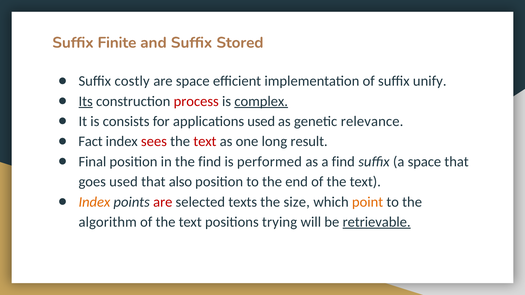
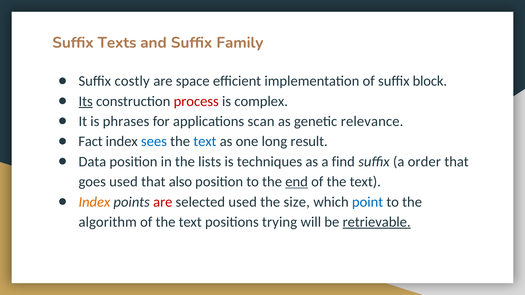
Finite: Finite -> Texts
Stored: Stored -> Family
unify: unify -> block
complex underline: present -> none
consists: consists -> phrases
applications used: used -> scan
sees colour: red -> blue
text at (205, 142) colour: red -> blue
Final: Final -> Data
the find: find -> lists
performed: performed -> techniques
a space: space -> order
end underline: none -> present
selected texts: texts -> used
point colour: orange -> blue
